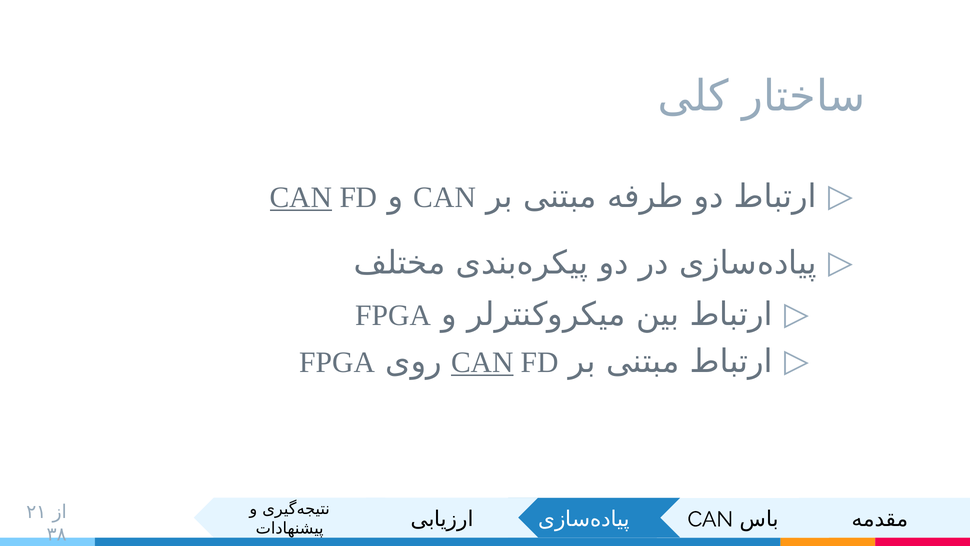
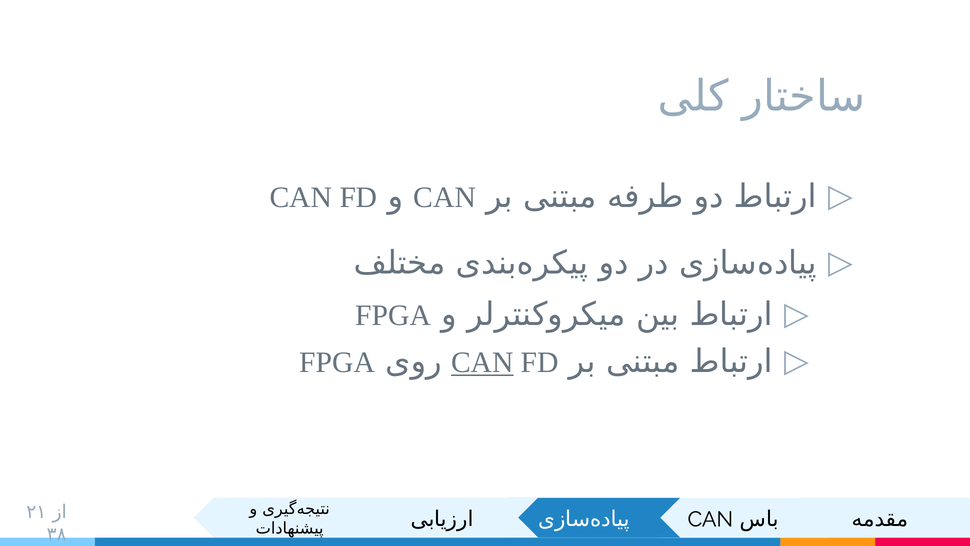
CAN at (301, 197) underline: present -> none
